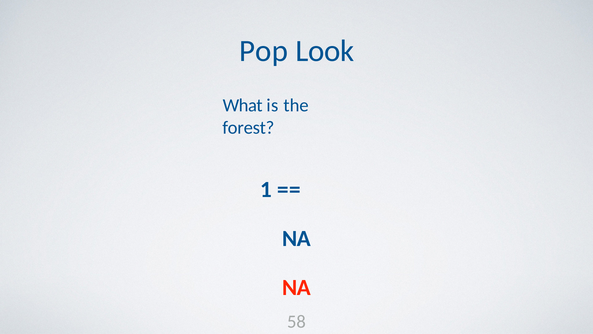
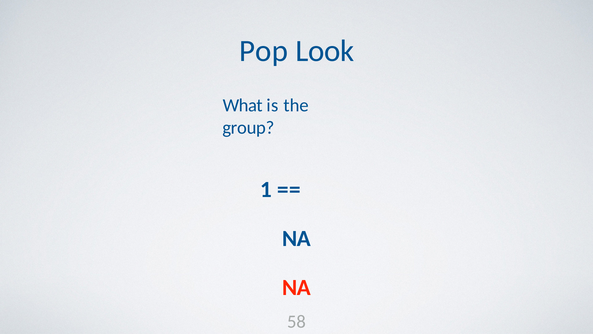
forest: forest -> group
